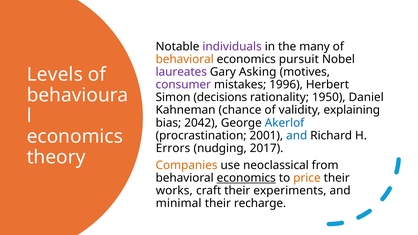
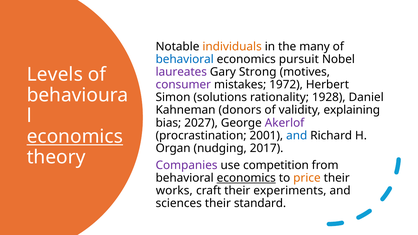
individuals colour: purple -> orange
behavioral at (185, 59) colour: orange -> blue
Asking: Asking -> Strong
1996: 1996 -> 1972
decisions: decisions -> solutions
1950: 1950 -> 1928
chance: chance -> donors
2042: 2042 -> 2027
Akerlof colour: blue -> purple
economics at (75, 137) underline: none -> present
Errors: Errors -> Organ
Companies colour: orange -> purple
neoclassical: neoclassical -> competition
minimal: minimal -> sciences
recharge: recharge -> standard
